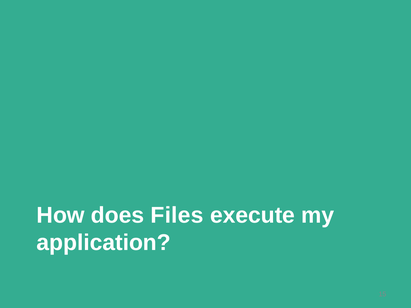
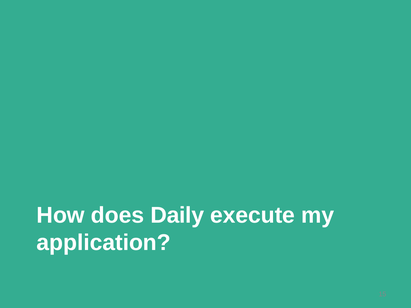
Files: Files -> Daily
